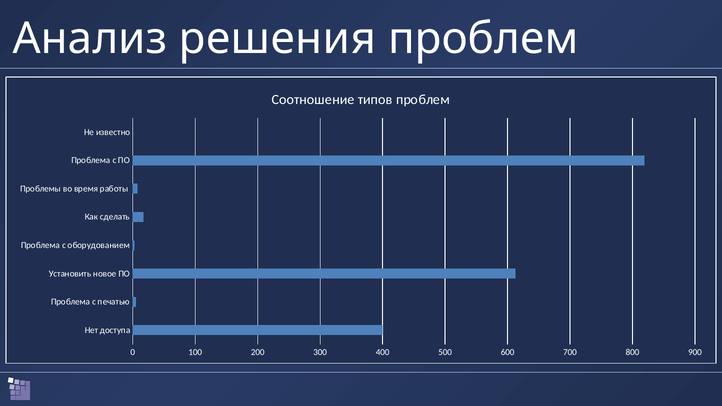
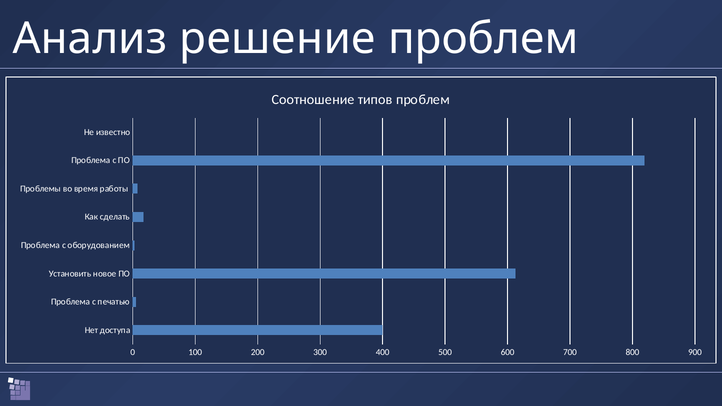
решения: решения -> решение
